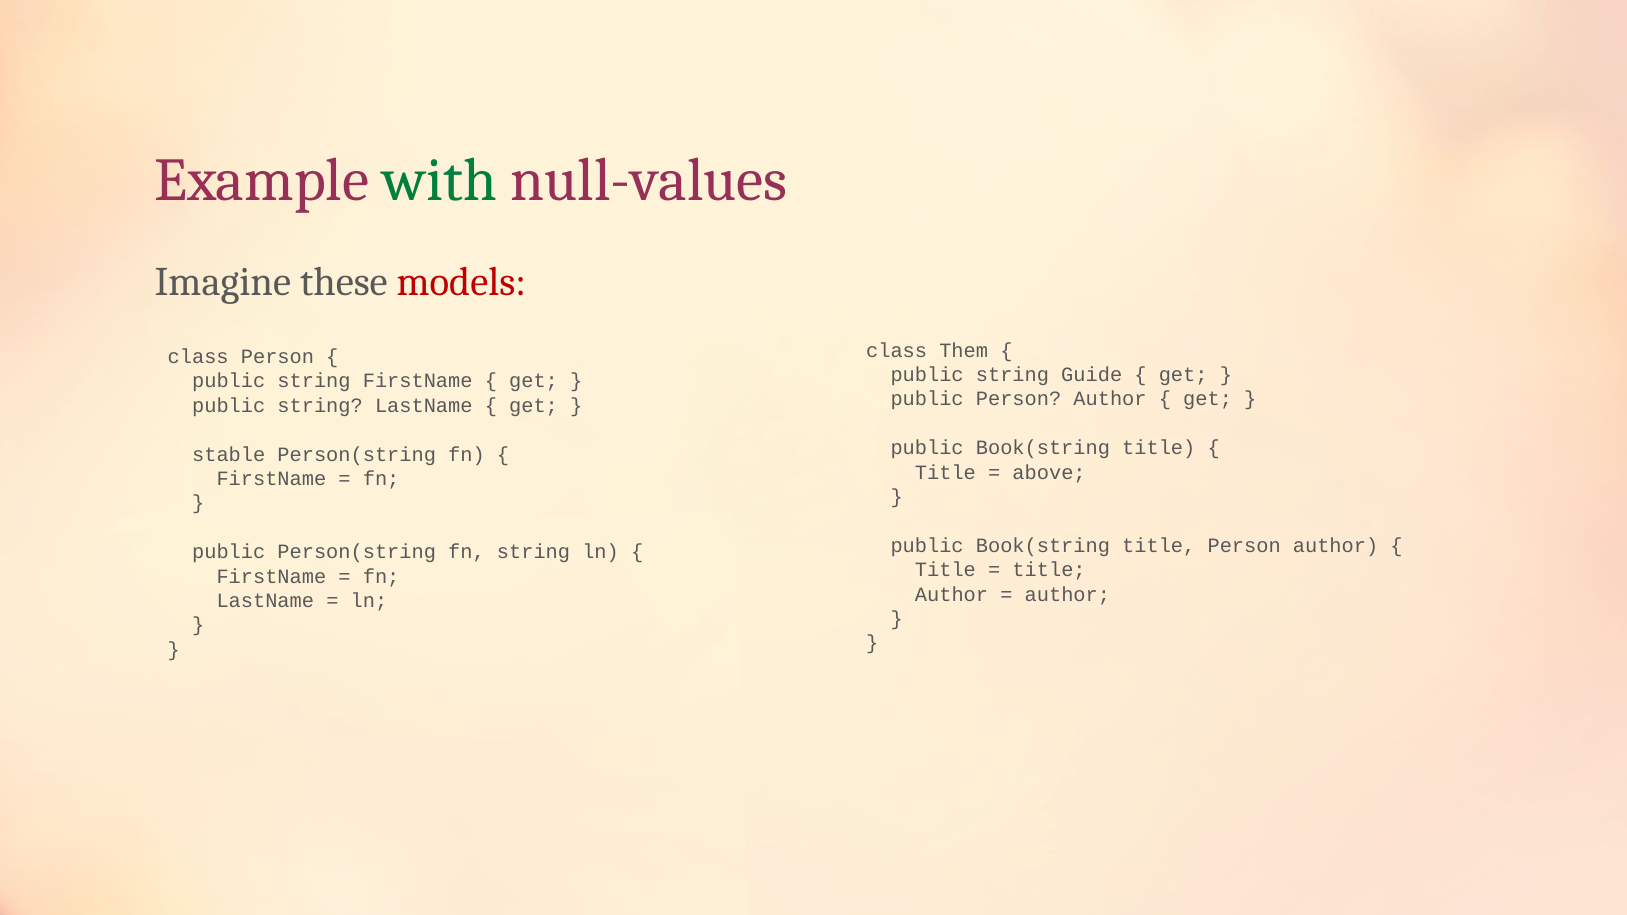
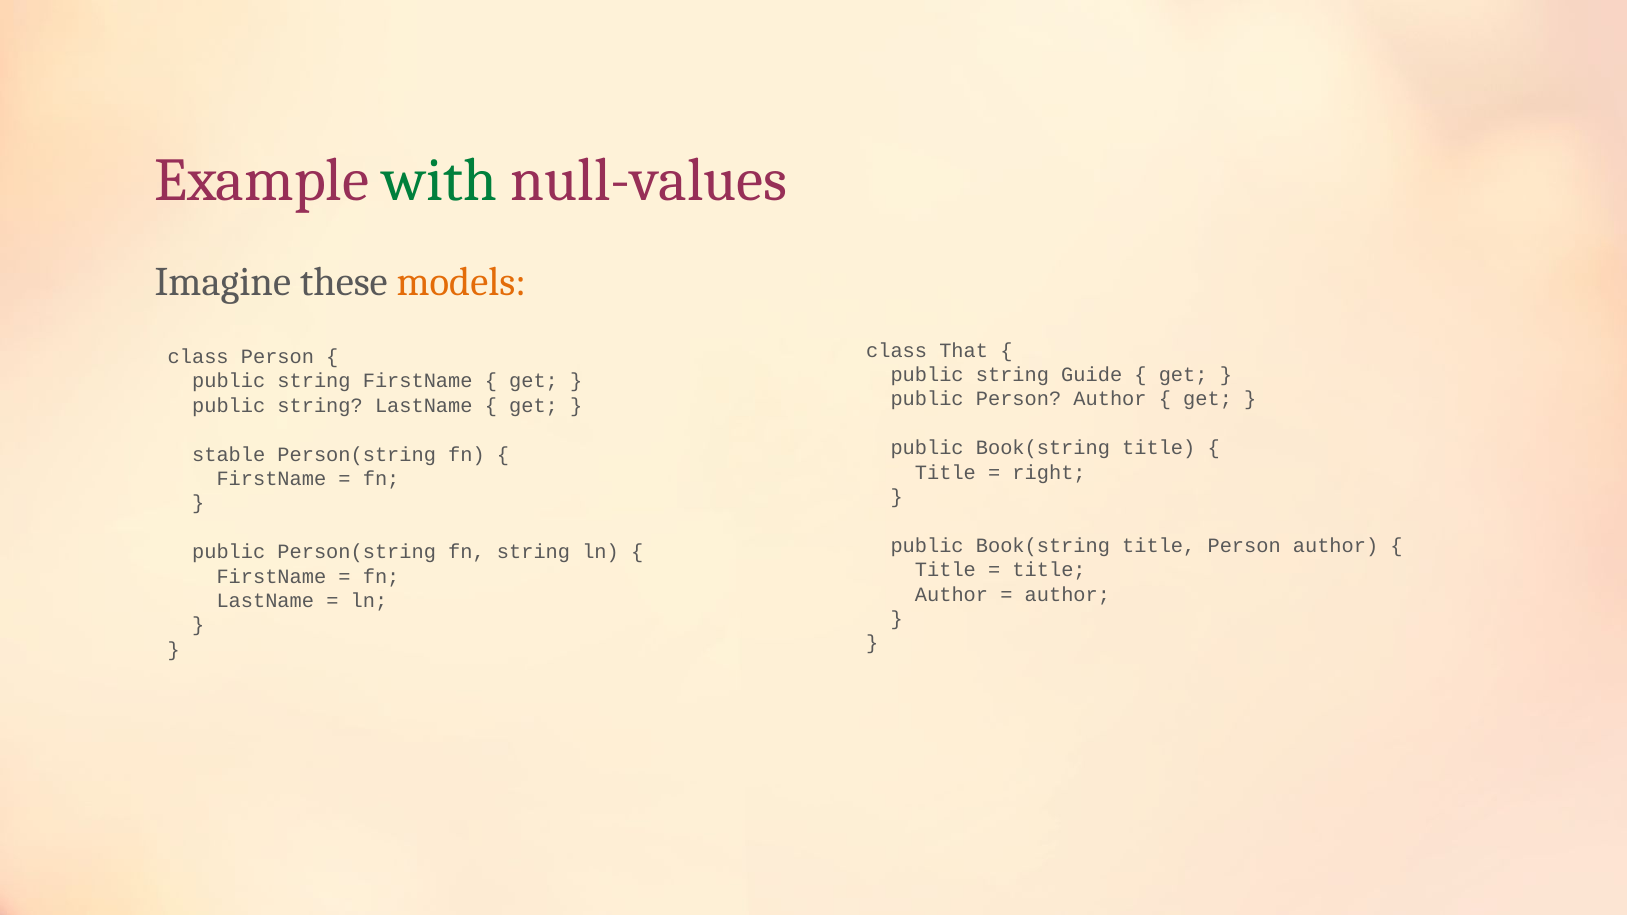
models colour: red -> orange
Them: Them -> That
above: above -> right
